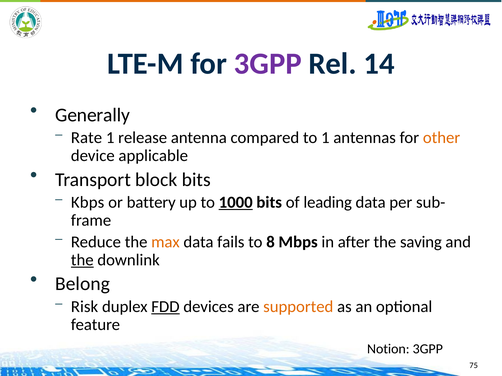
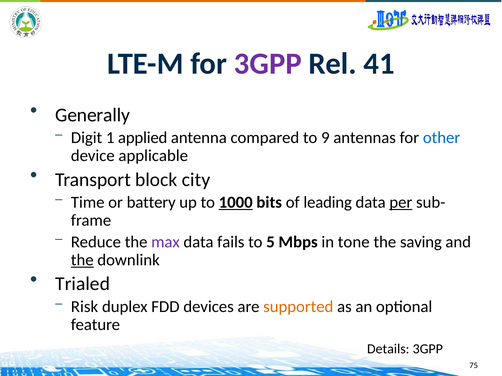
14: 14 -> 41
Rate: Rate -> Digit
release: release -> applied
to 1: 1 -> 9
other colour: orange -> blue
block bits: bits -> city
Kbps: Kbps -> Time
per underline: none -> present
max colour: orange -> purple
8: 8 -> 5
after: after -> tone
Belong: Belong -> Trialed
FDD underline: present -> none
Notion: Notion -> Details
